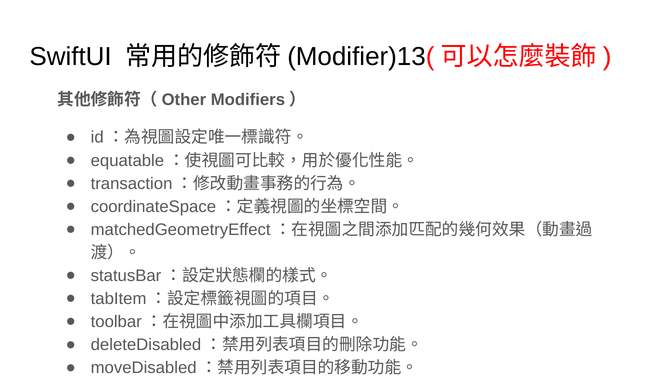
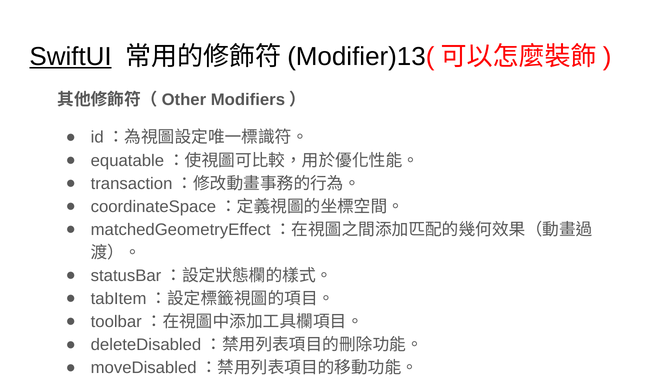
SwiftUI underline: none -> present
